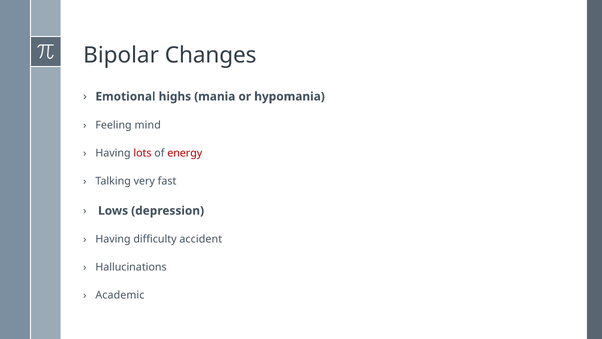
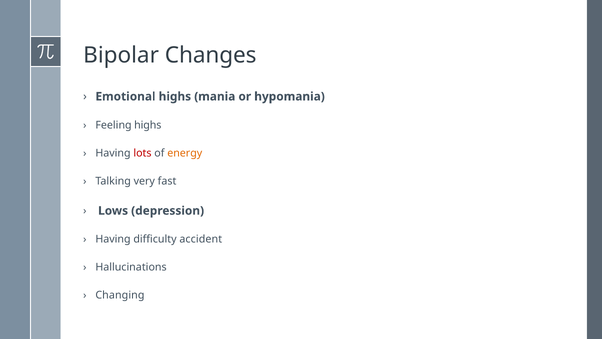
Feeling mind: mind -> highs
energy colour: red -> orange
Academic: Academic -> Changing
